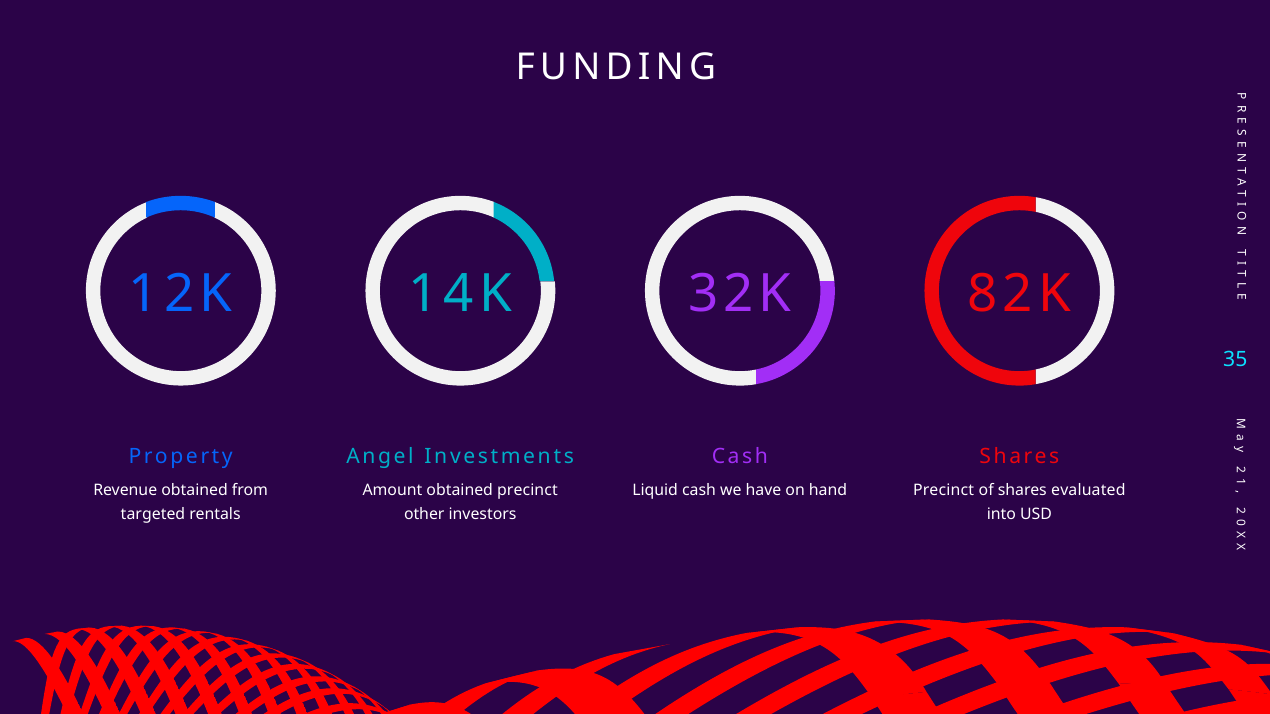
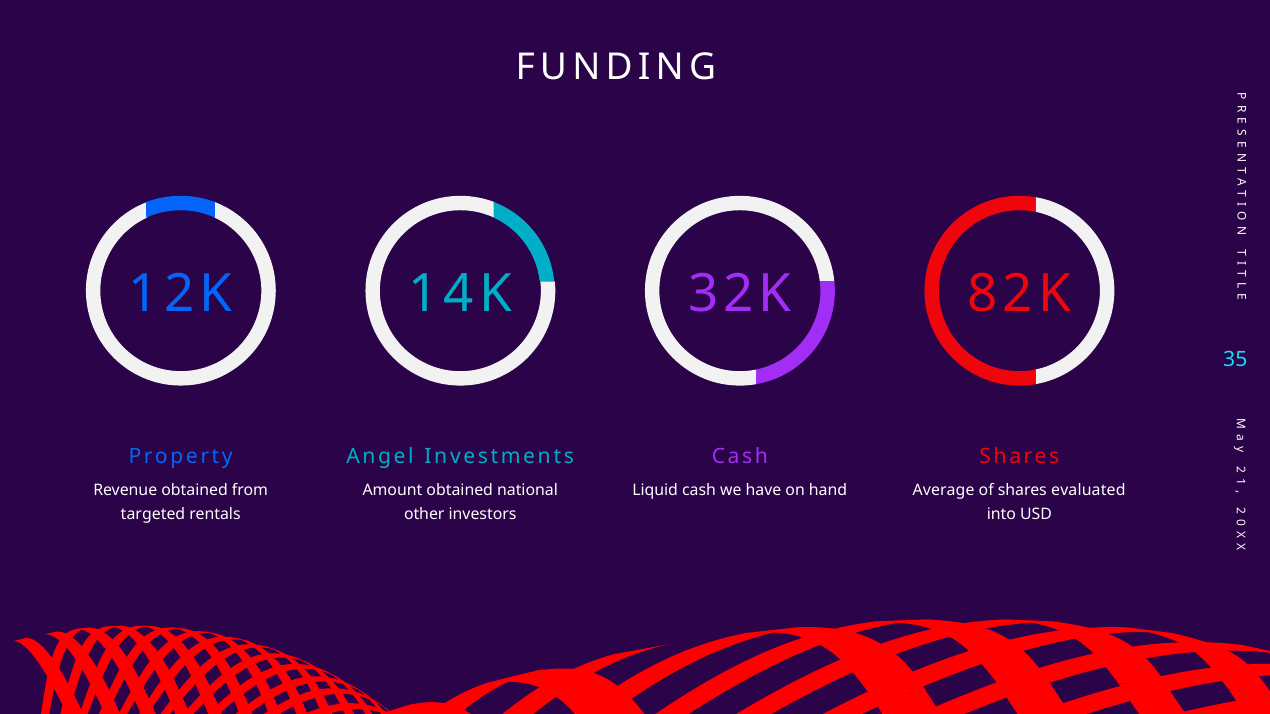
obtained precinct: precinct -> national
Precinct at (944, 491): Precinct -> Average
